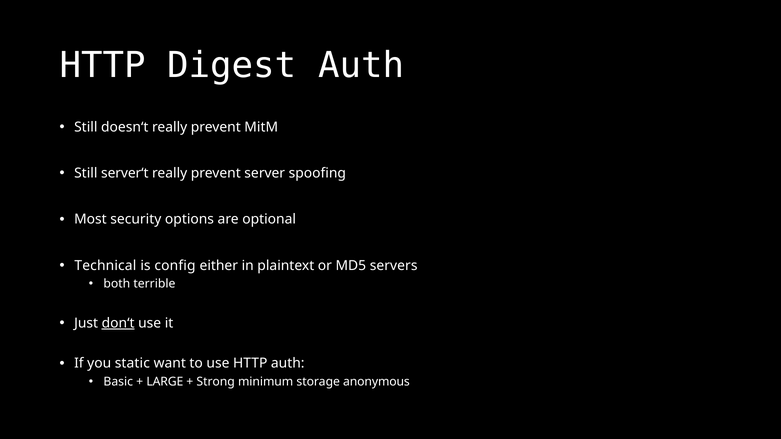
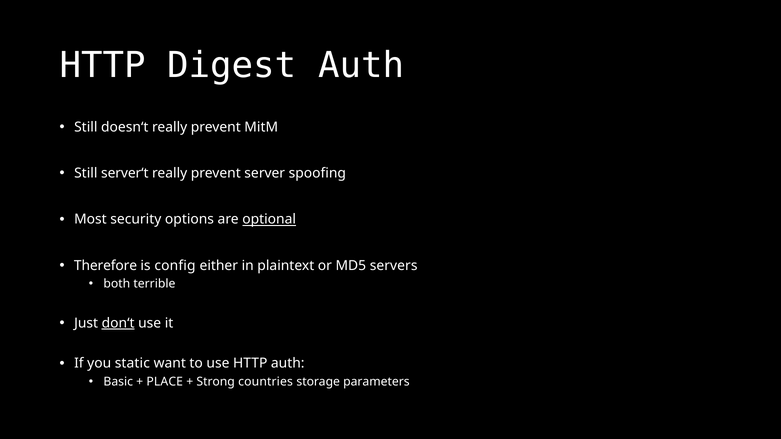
optional underline: none -> present
Technical: Technical -> Therefore
LARGE: LARGE -> PLACE
minimum: minimum -> countries
anonymous: anonymous -> parameters
